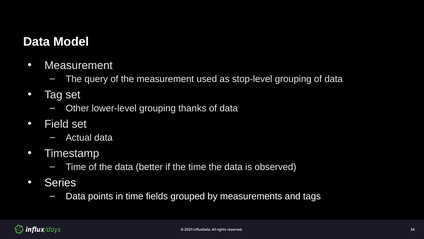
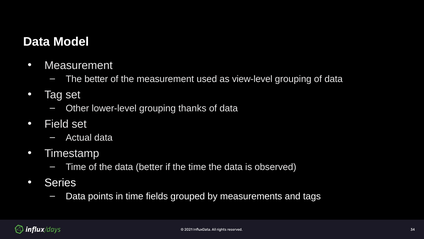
The query: query -> better
stop-level: stop-level -> view-level
